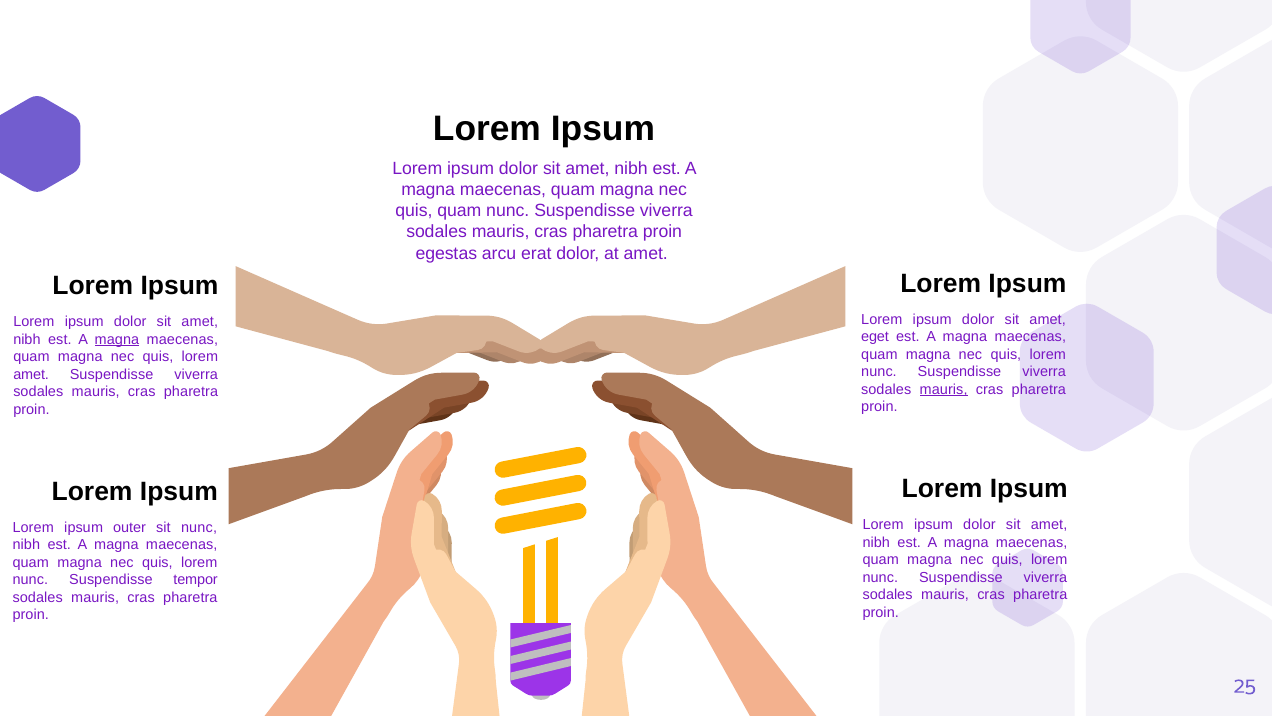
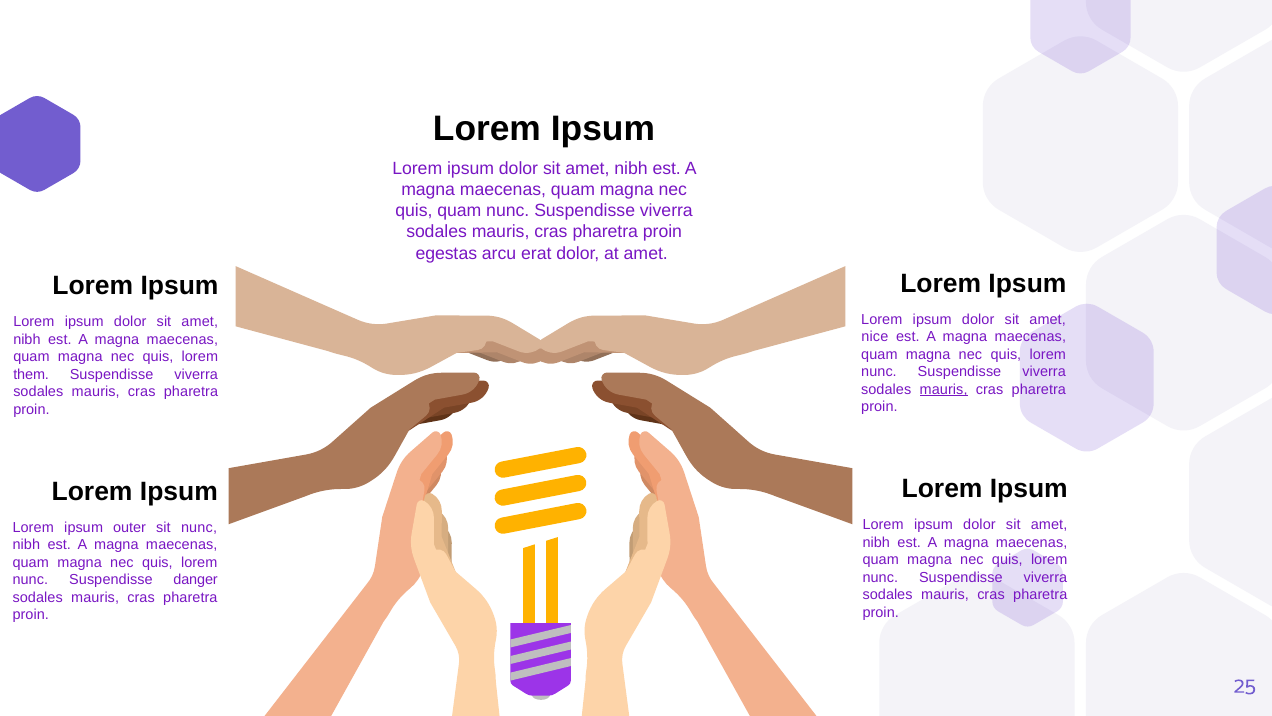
eget: eget -> nice
magna at (117, 339) underline: present -> none
amet at (31, 374): amet -> them
tempor: tempor -> danger
